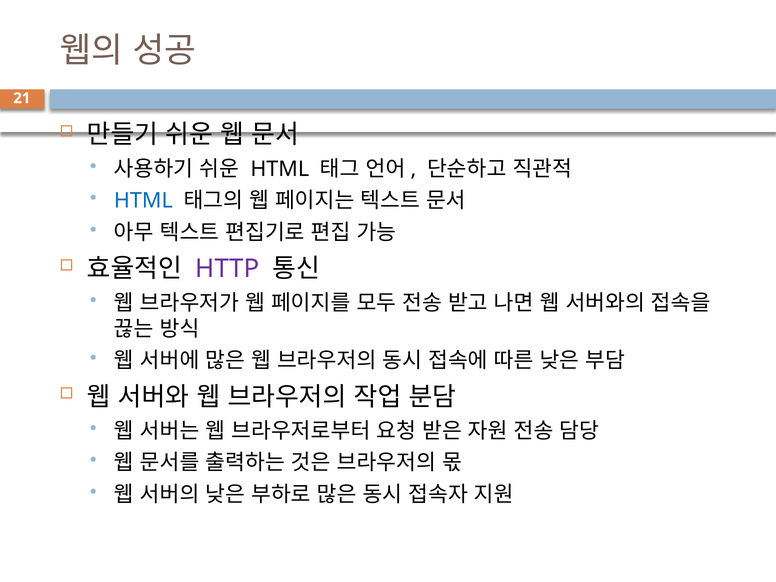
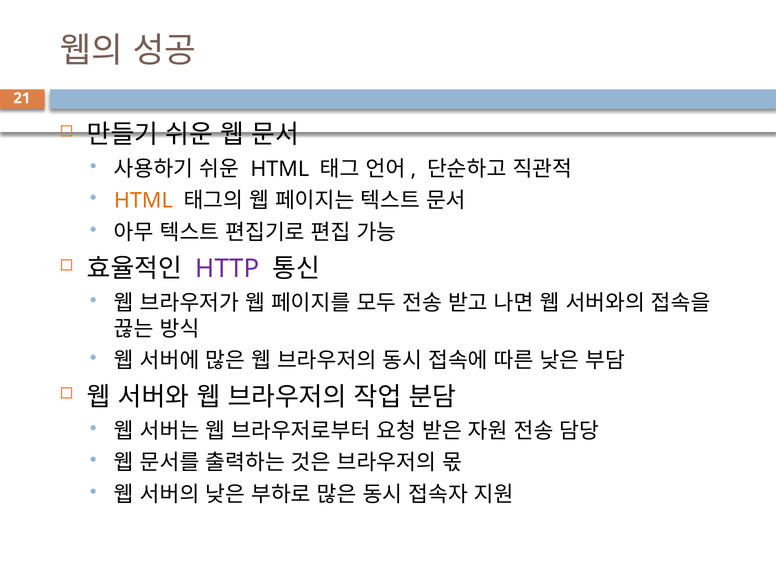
HTML at (143, 201) colour: blue -> orange
